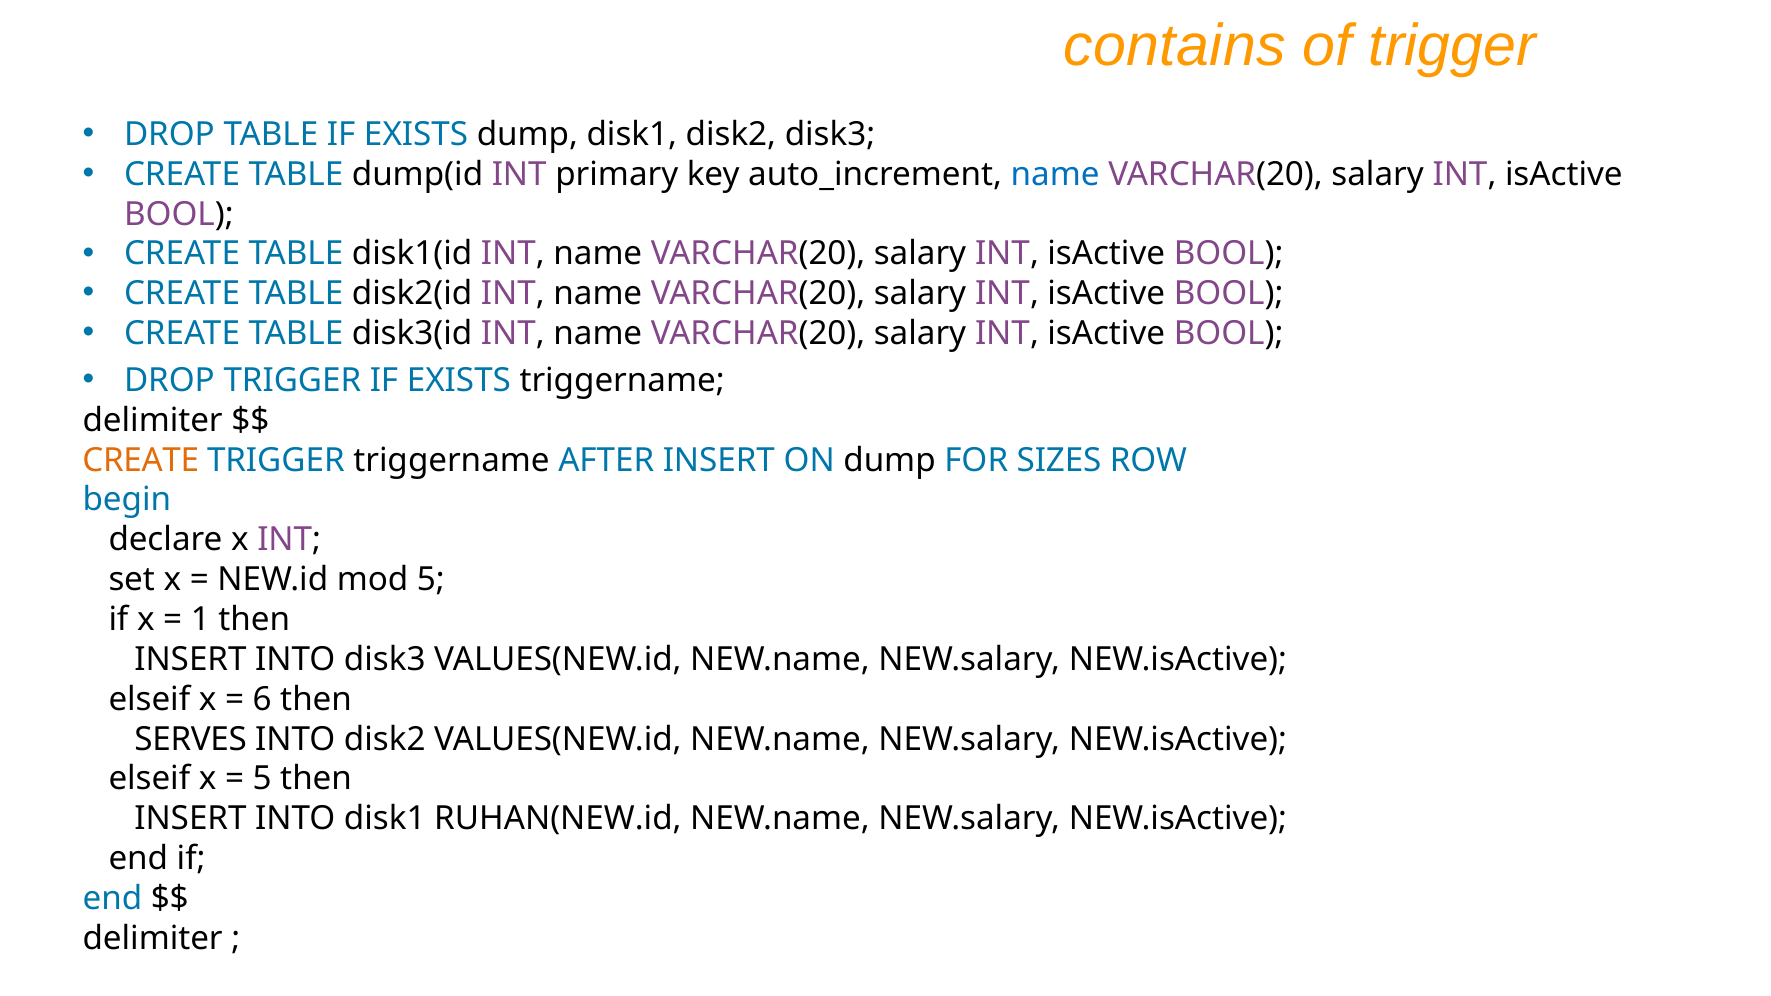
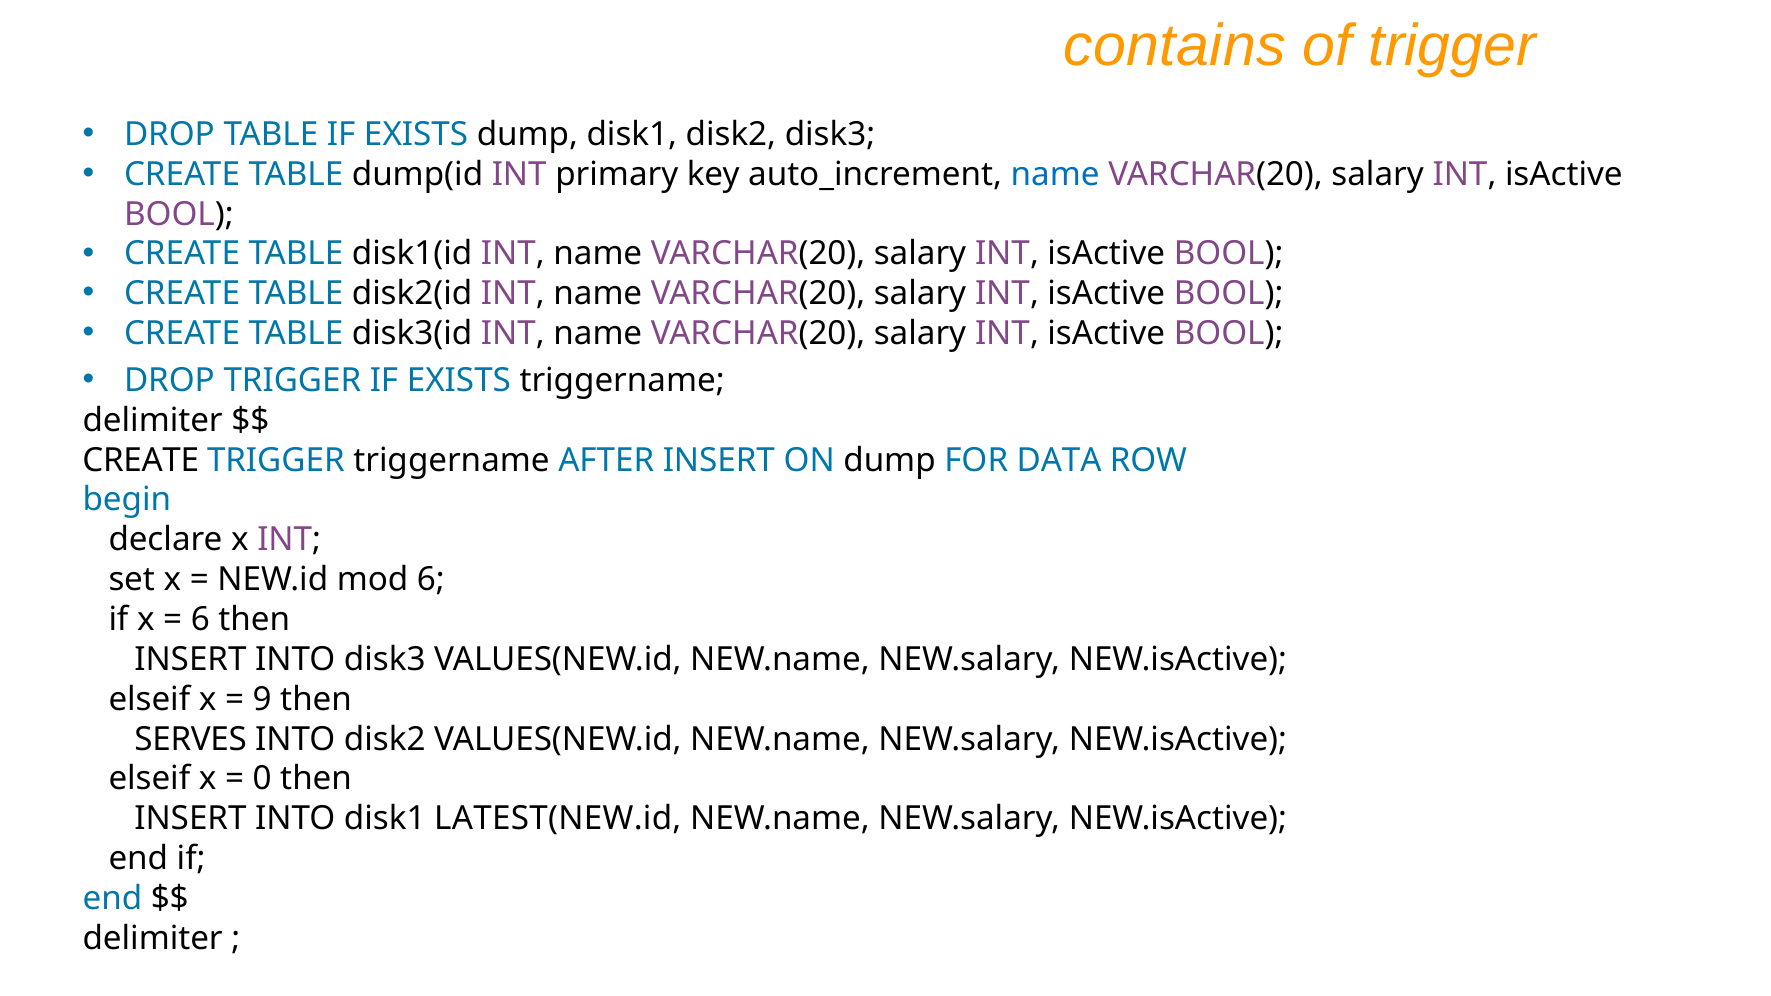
CREATE at (141, 460) colour: orange -> black
SIZES: SIZES -> DATA
mod 5: 5 -> 6
1 at (200, 620): 1 -> 6
6: 6 -> 9
5 at (262, 779): 5 -> 0
RUHAN(NEW.id: RUHAN(NEW.id -> LATEST(NEW.id
